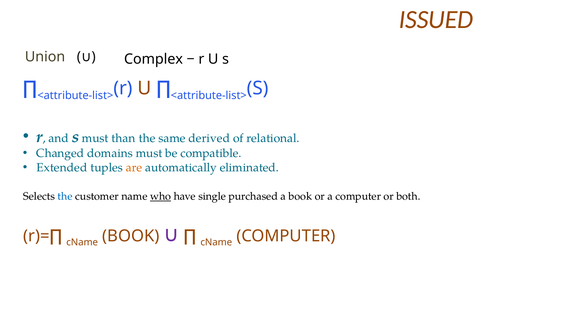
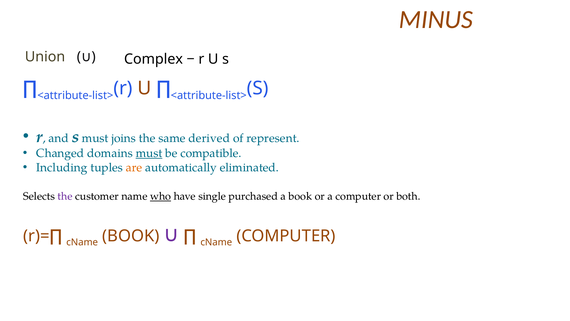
ISSUED: ISSUED -> MINUS
than: than -> joins
relational: relational -> represent
must at (149, 153) underline: none -> present
Extended: Extended -> Including
the at (65, 196) colour: blue -> purple
